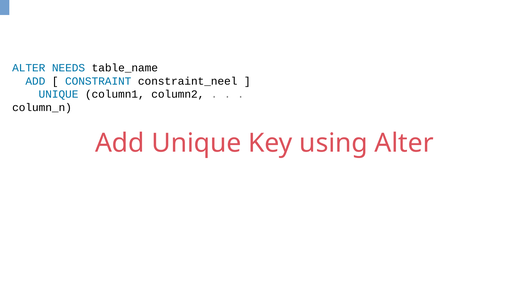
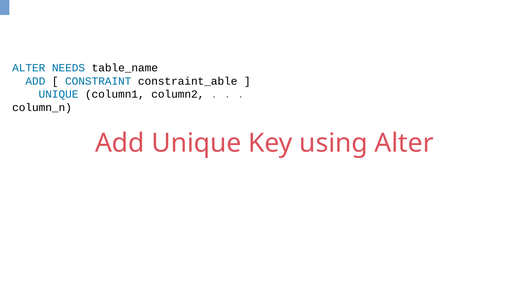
constraint_neel: constraint_neel -> constraint_able
